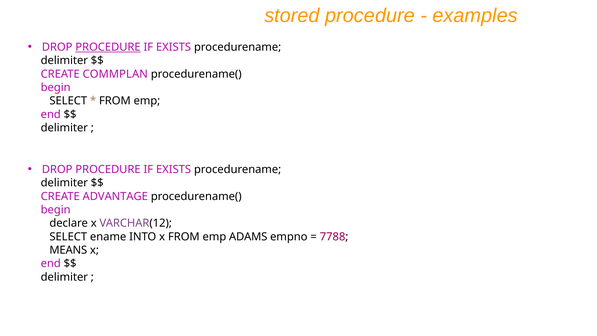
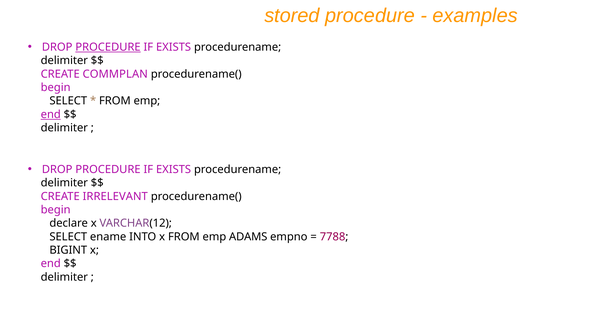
end at (51, 114) underline: none -> present
ADVANTAGE: ADVANTAGE -> IRRELEVANT
MEANS: MEANS -> BIGINT
